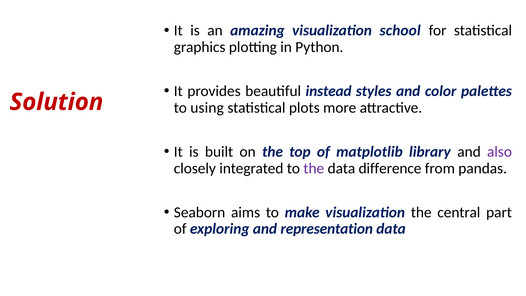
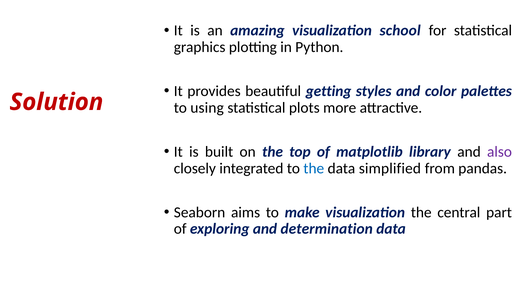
instead: instead -> getting
the at (314, 168) colour: purple -> blue
difference: difference -> simplified
representation: representation -> determination
